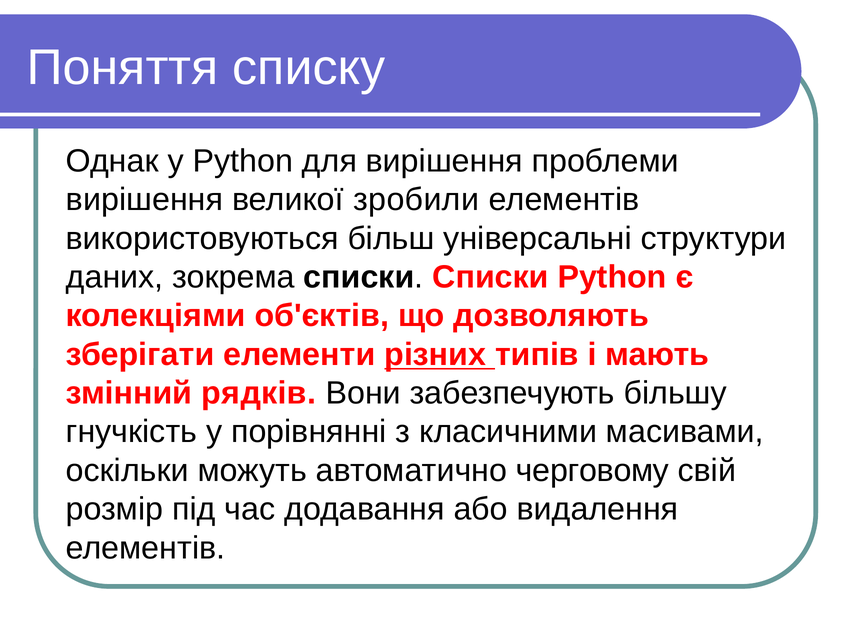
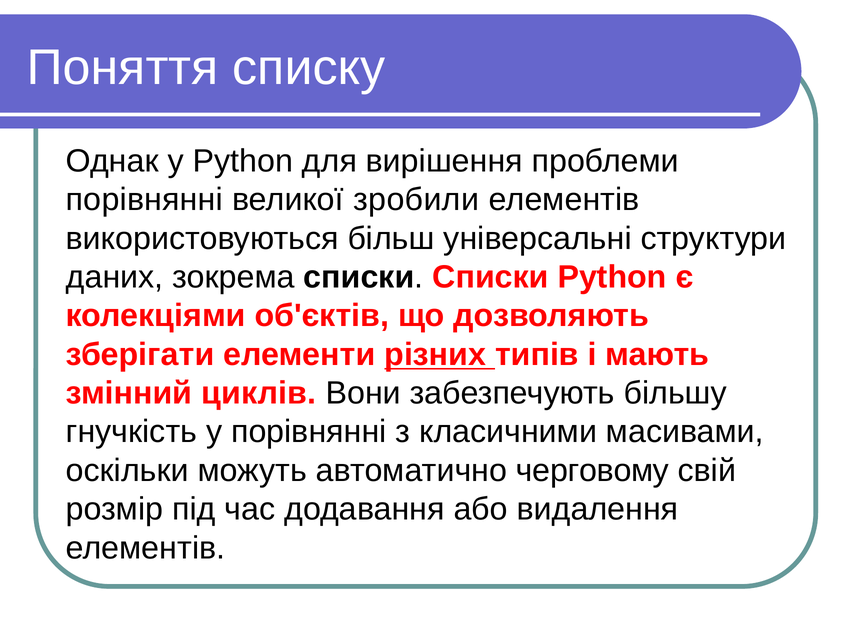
вирішення at (145, 200): вирішення -> порівнянні
рядків: рядків -> циклів
